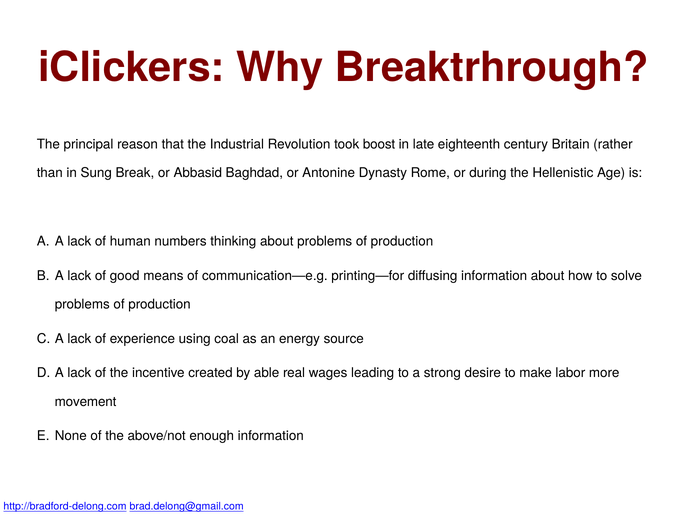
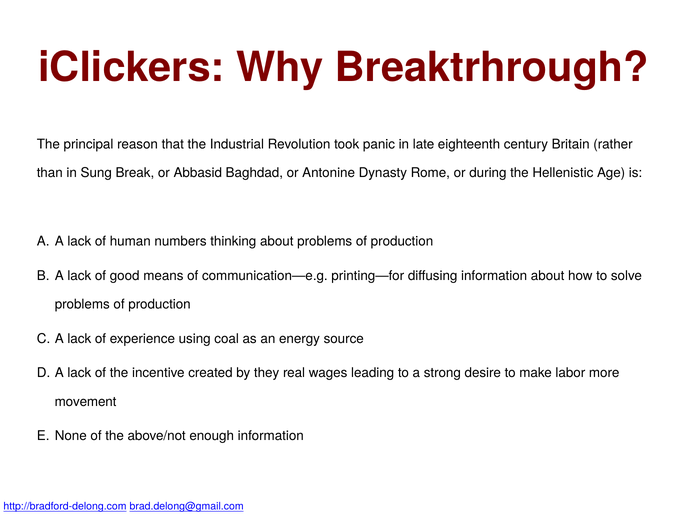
boost: boost -> panic
able: able -> they
